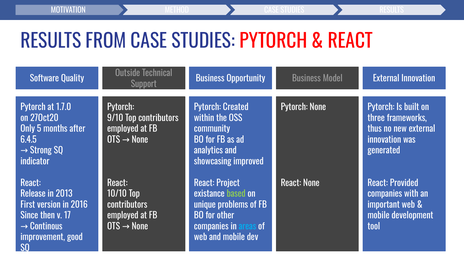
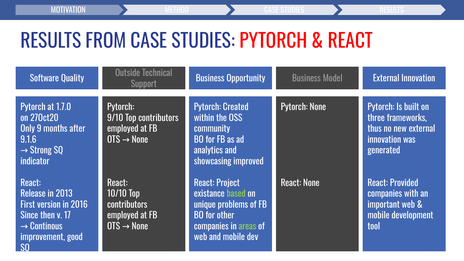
5: 5 -> 9
6.4.5: 6.4.5 -> 9.1.6
areas colour: light blue -> light green
